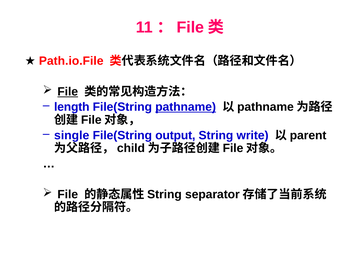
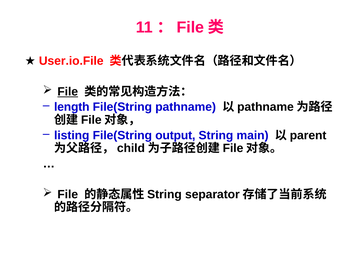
Path.io.File: Path.io.File -> User.io.File
pathname underline: present -> none
single: single -> listing
write: write -> main
